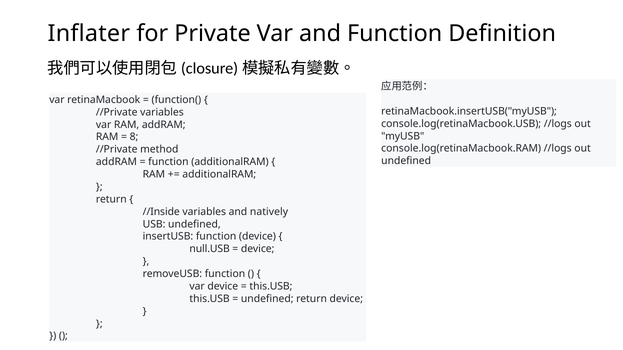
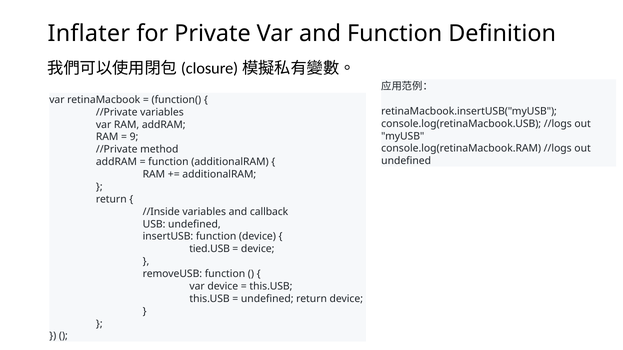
8: 8 -> 9
natively: natively -> callback
null.USB: null.USB -> tied.USB
